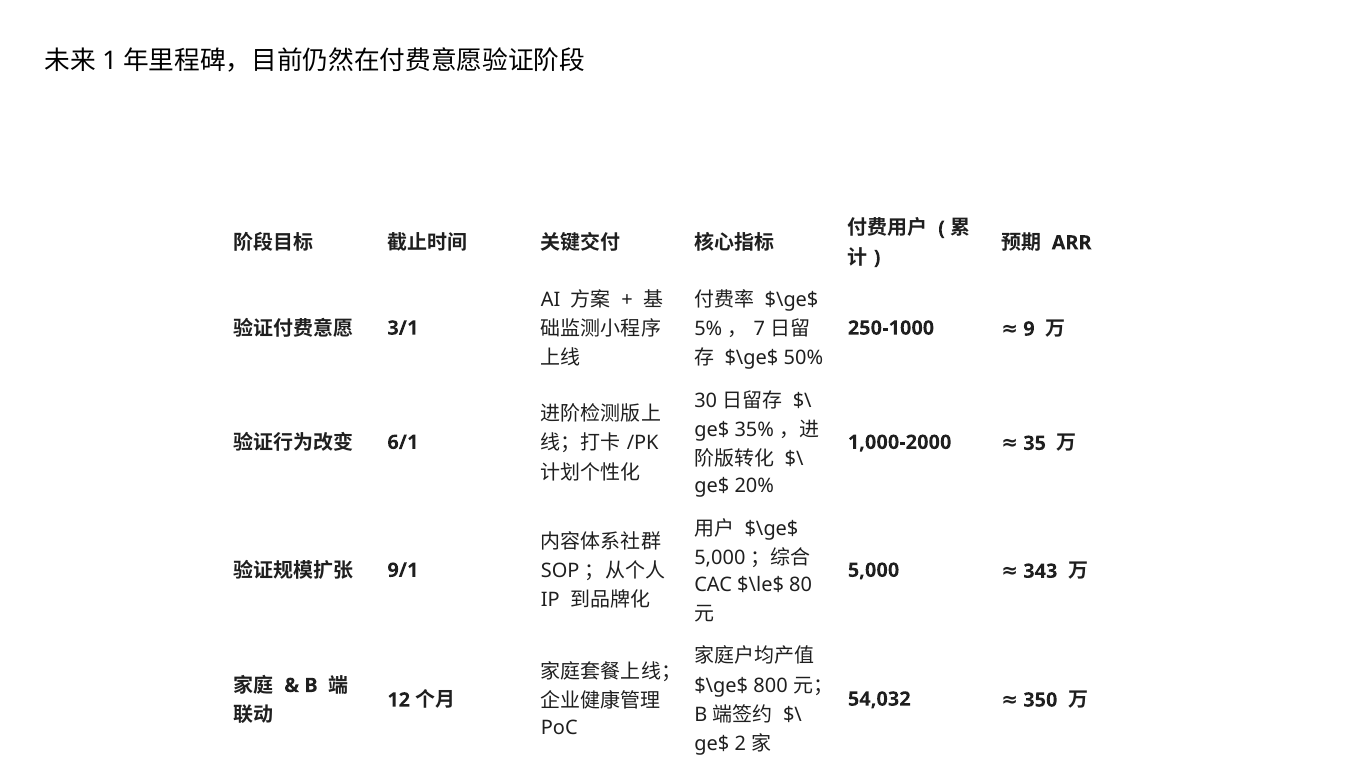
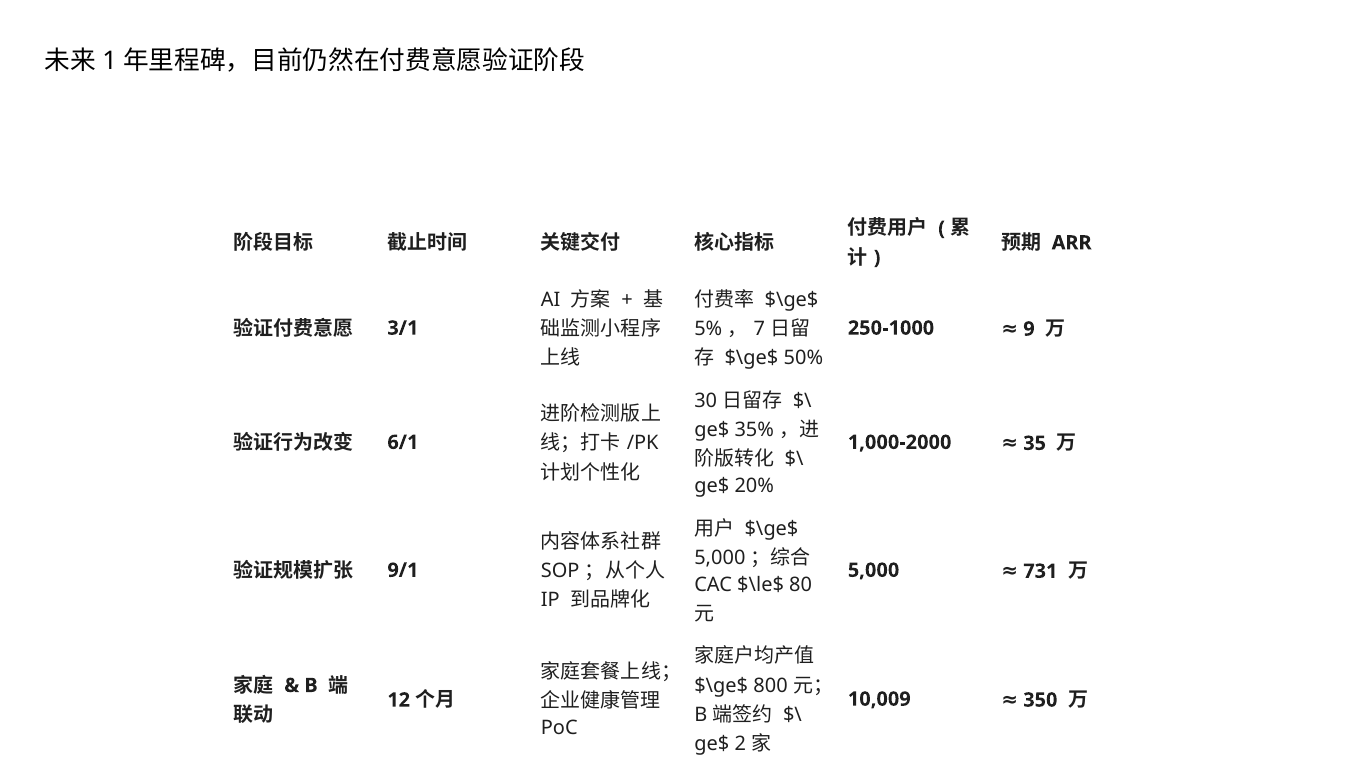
343: 343 -> 731
54,032: 54,032 -> 10,009
